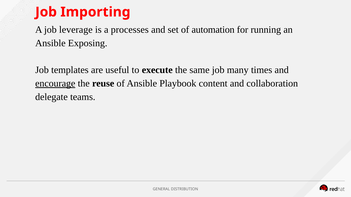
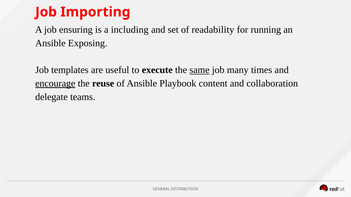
leverage: leverage -> ensuring
processes: processes -> including
automation: automation -> readability
same underline: none -> present
